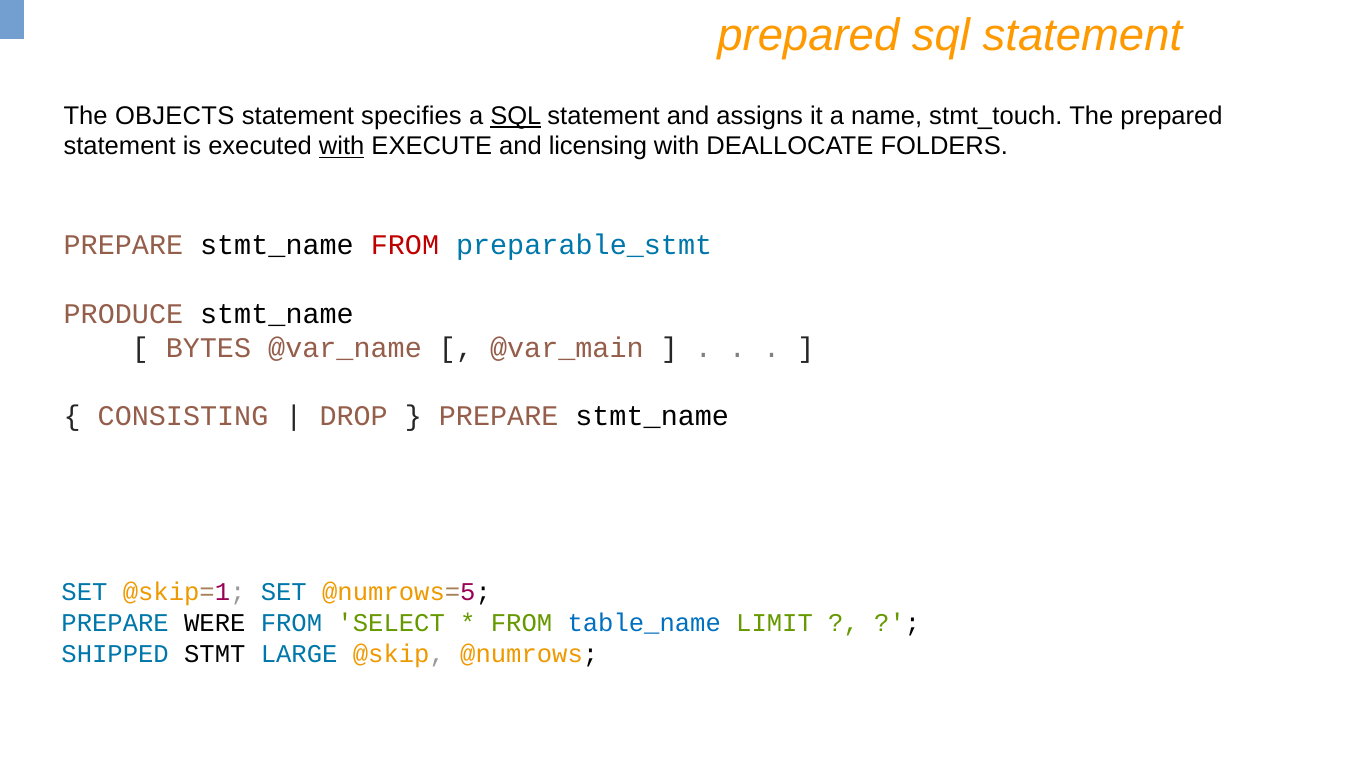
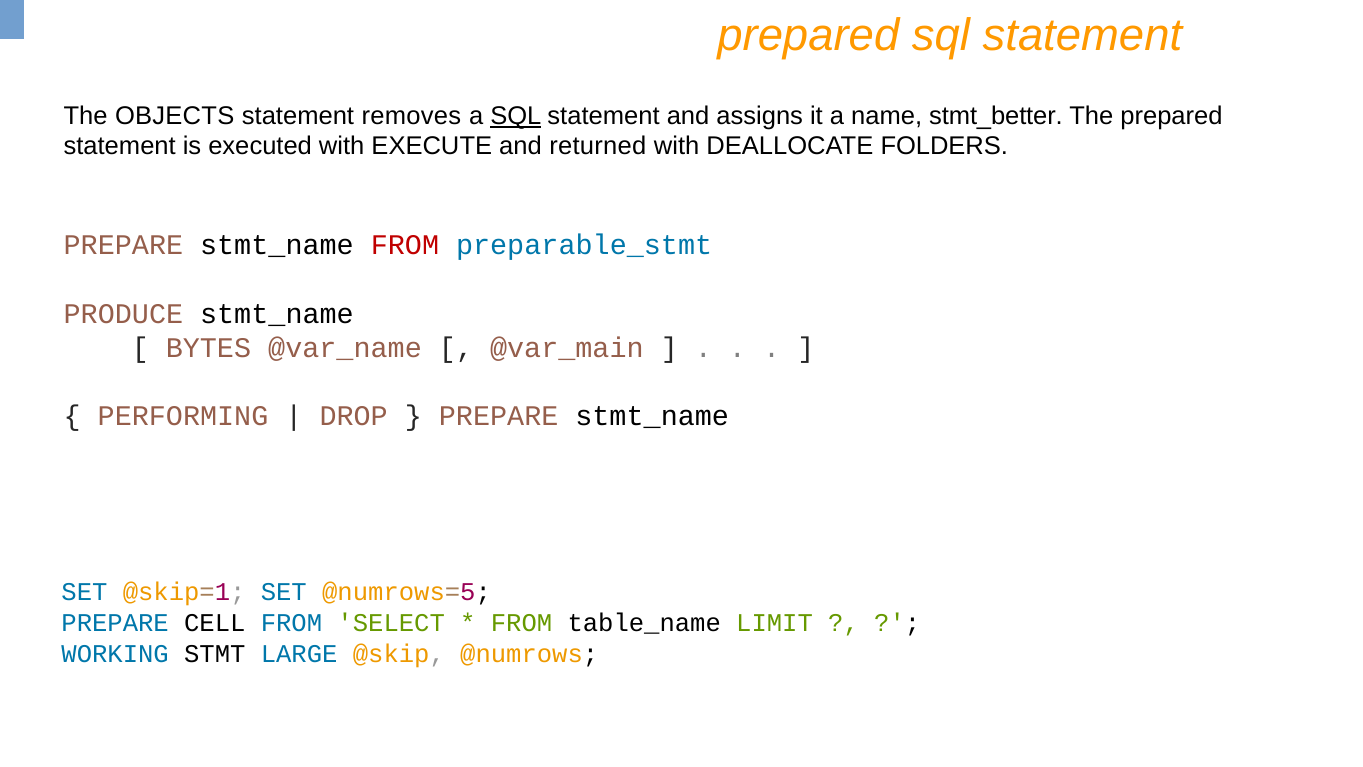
specifies: specifies -> removes
stmt_touch: stmt_touch -> stmt_better
with at (342, 146) underline: present -> none
licensing: licensing -> returned
CONSISTING: CONSISTING -> PERFORMING
WERE: WERE -> CELL
table_name colour: blue -> black
SHIPPED: SHIPPED -> WORKING
